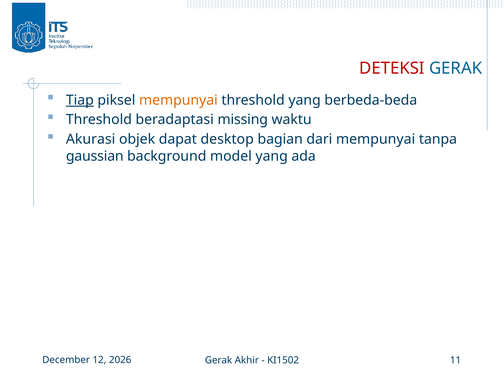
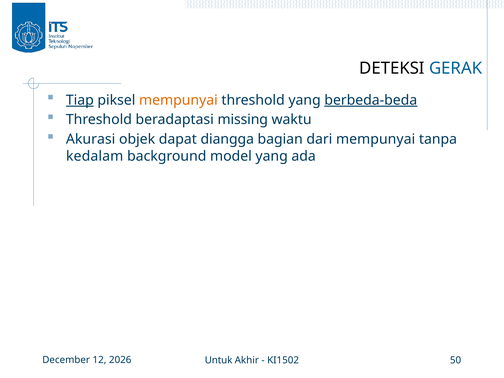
DETEKSI colour: red -> black
berbeda-beda underline: none -> present
desktop: desktop -> diangga
gaussian: gaussian -> kedalam
Gerak at (219, 360): Gerak -> Untuk
11: 11 -> 50
